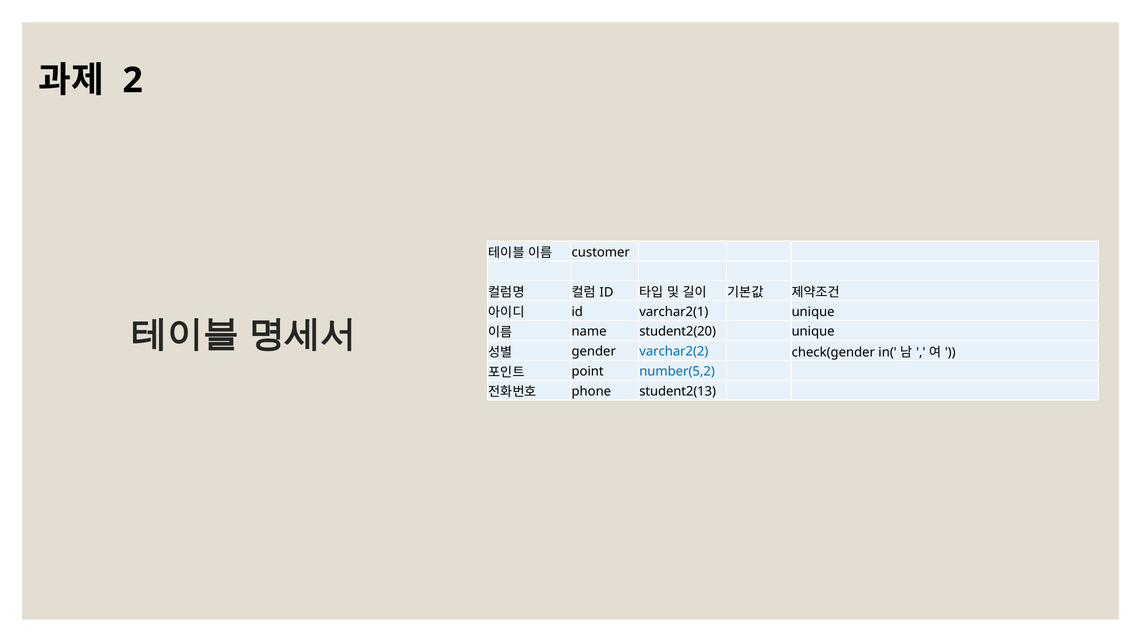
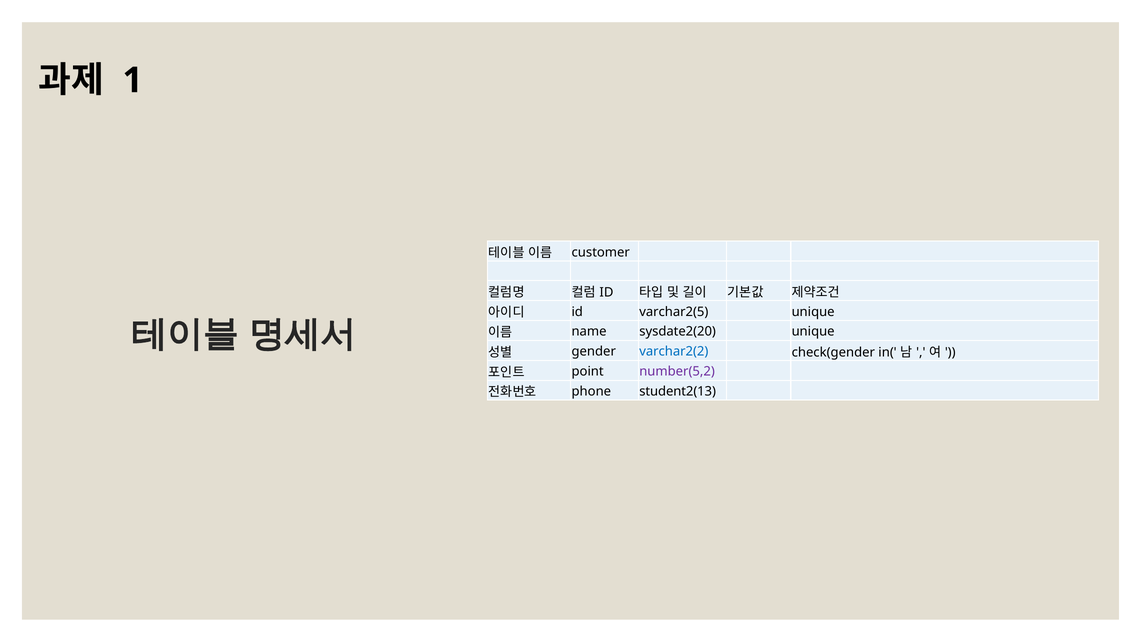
2: 2 -> 1
varchar2(1: varchar2(1 -> varchar2(5
student2(20: student2(20 -> sysdate2(20
number(5,2 colour: blue -> purple
